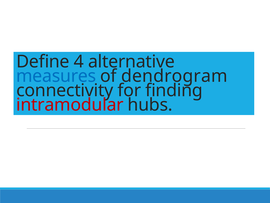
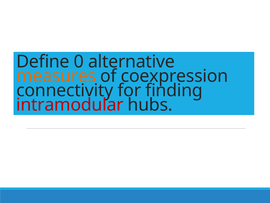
4: 4 -> 0
measures colour: blue -> orange
dendrogram: dendrogram -> coexpression
